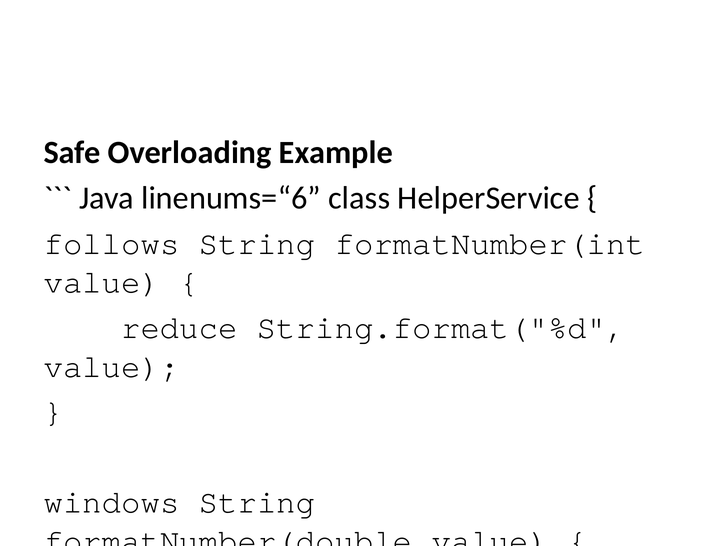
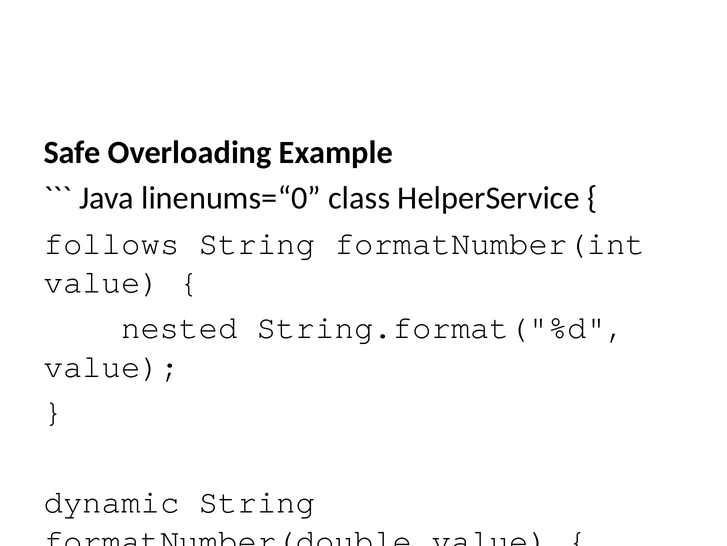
linenums=“6: linenums=“6 -> linenums=“0
reduce: reduce -> nested
windows: windows -> dynamic
